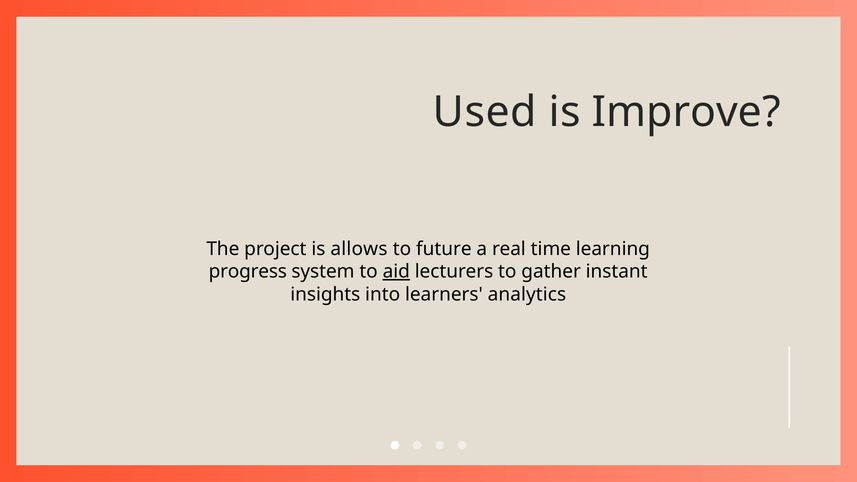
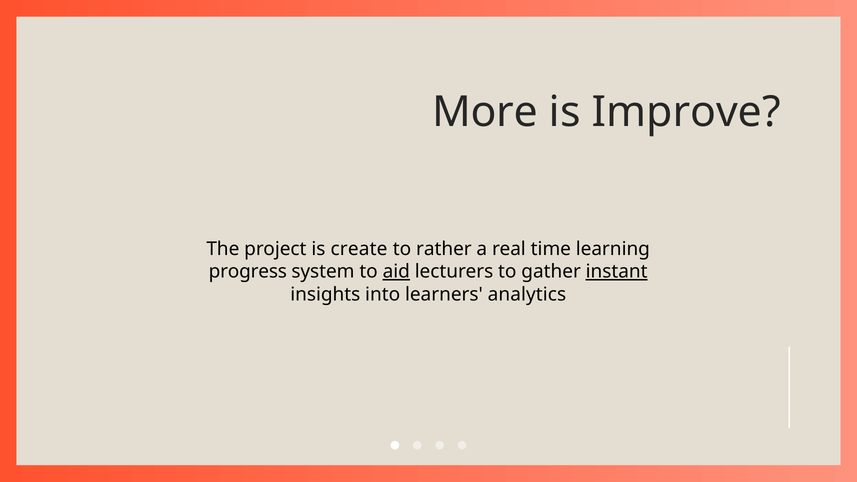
Used: Used -> More
allows: allows -> create
future: future -> rather
instant underline: none -> present
